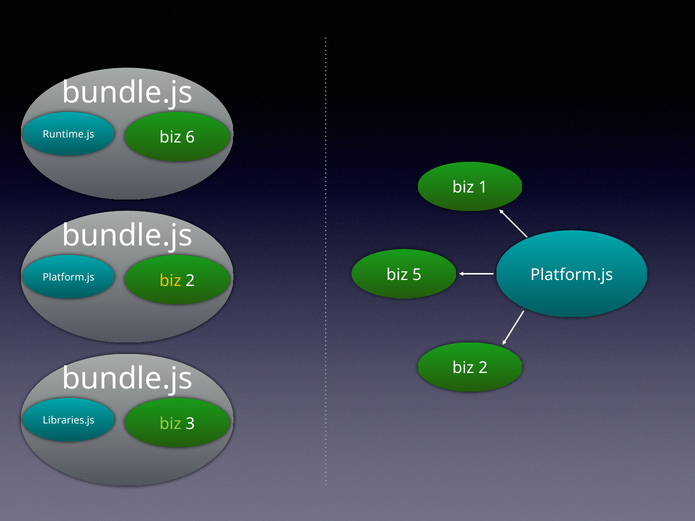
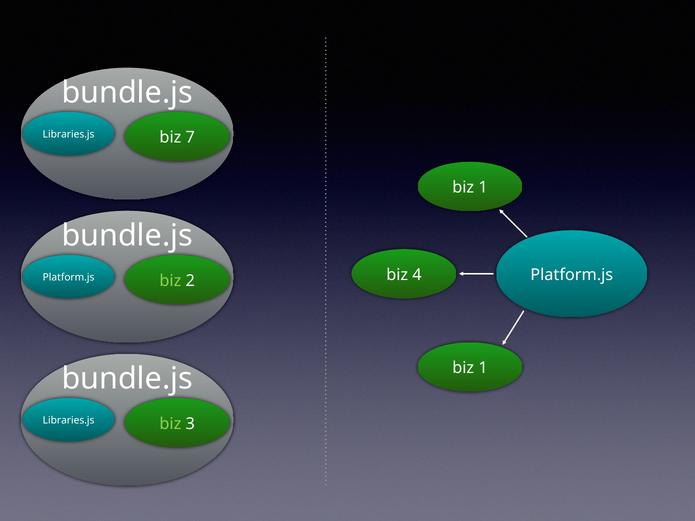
Runtime.js at (69, 134): Runtime.js -> Libraries.js
6: 6 -> 7
5: 5 -> 4
biz at (170, 281) colour: yellow -> light green
2 at (483, 368): 2 -> 1
